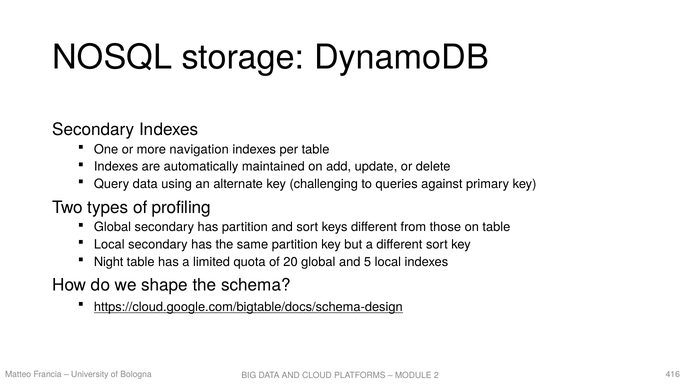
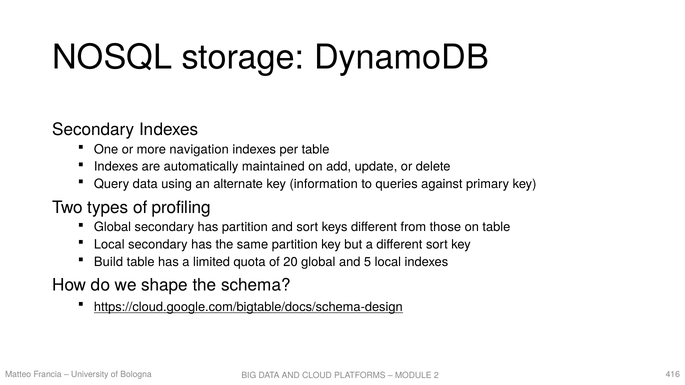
challenging: challenging -> information
Night: Night -> Build
